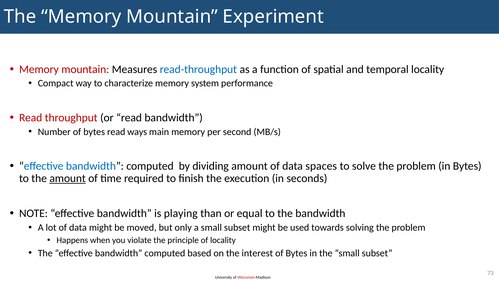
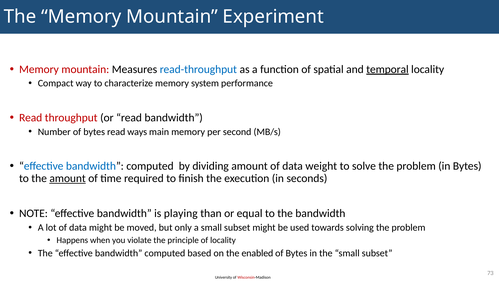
temporal underline: none -> present
spaces: spaces -> weight
interest: interest -> enabled
